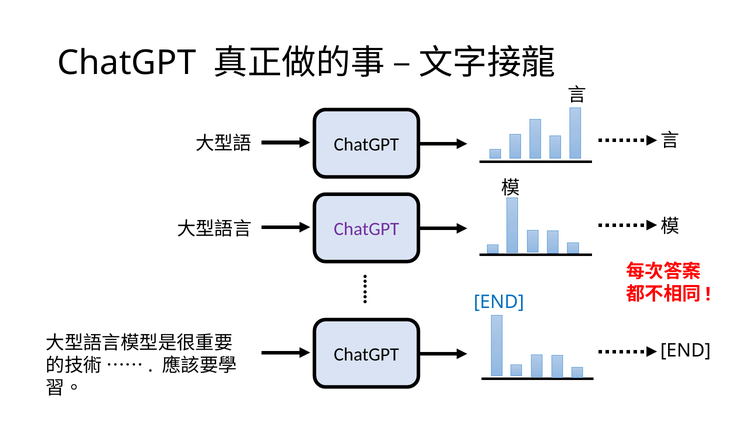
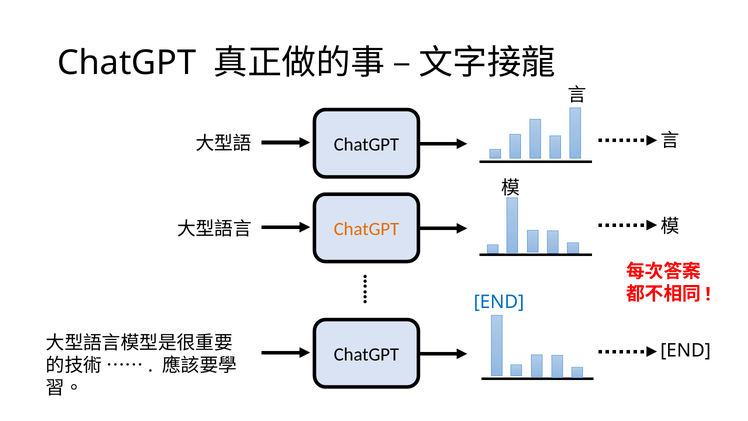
ChatGPT at (366, 229) colour: purple -> orange
